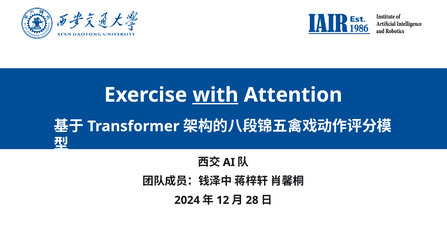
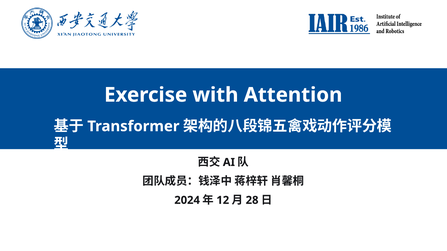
with underline: present -> none
